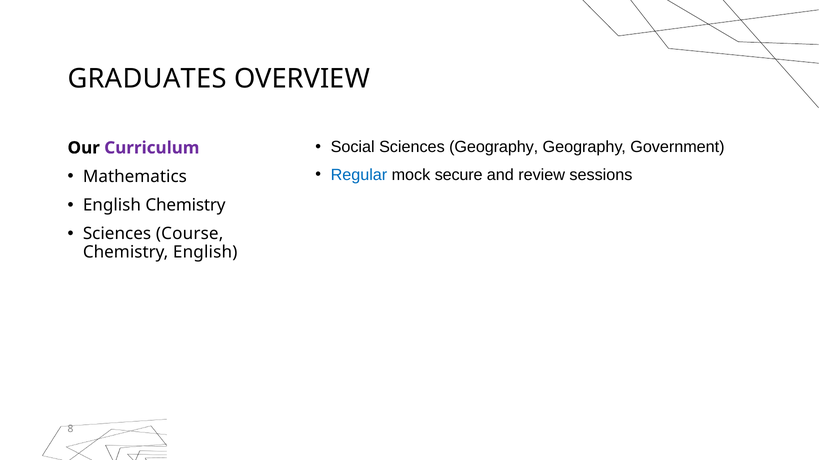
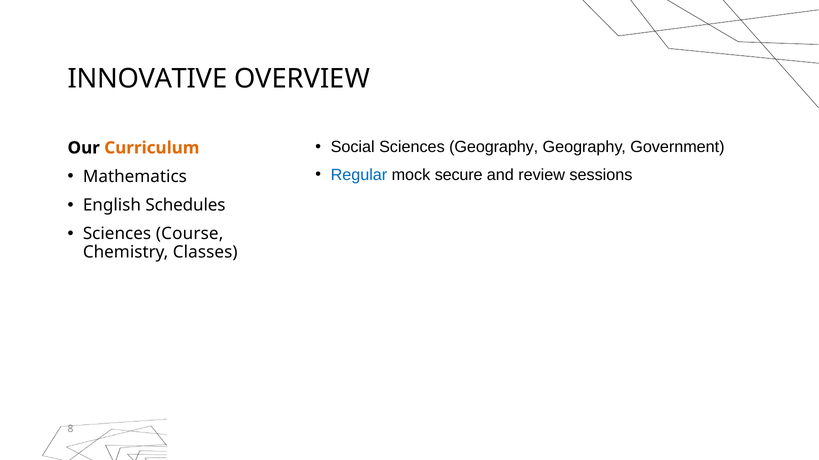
GRADUATES: GRADUATES -> INNOVATIVE
Curriculum colour: purple -> orange
English Chemistry: Chemistry -> Schedules
Chemistry English: English -> Classes
